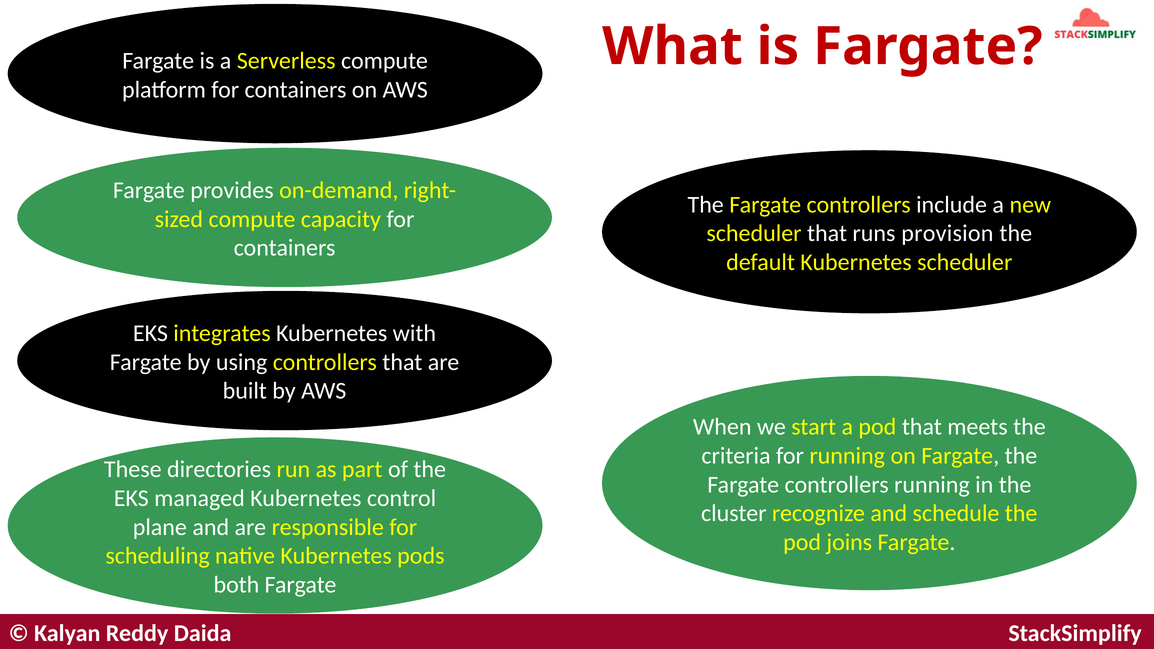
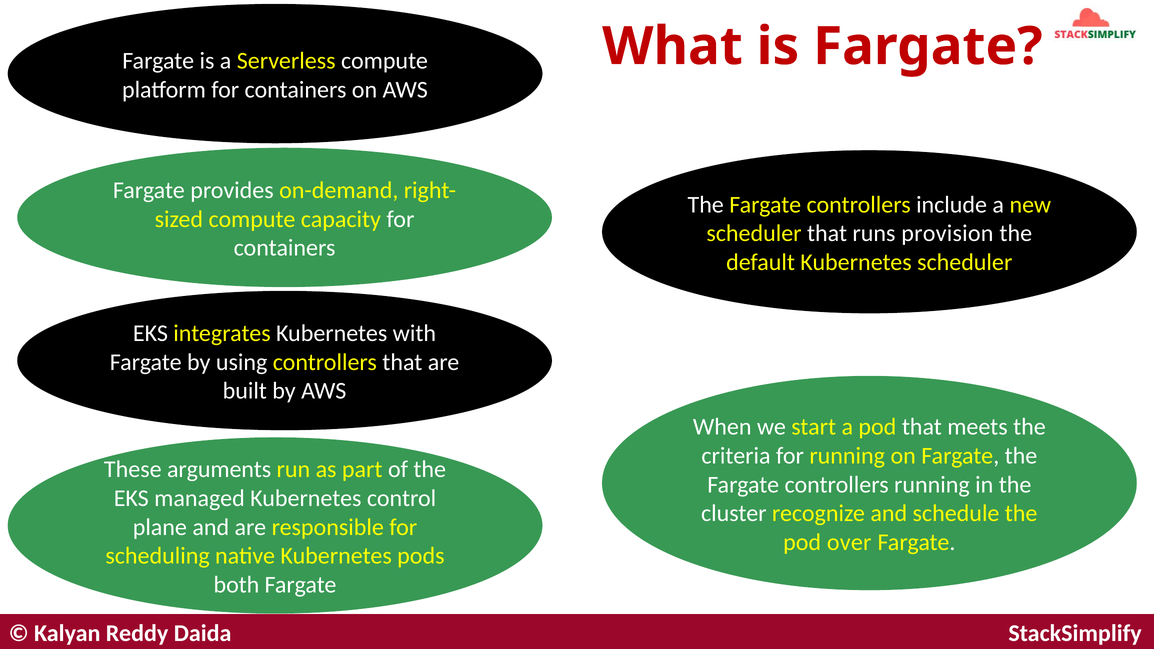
directories: directories -> arguments
joins: joins -> over
